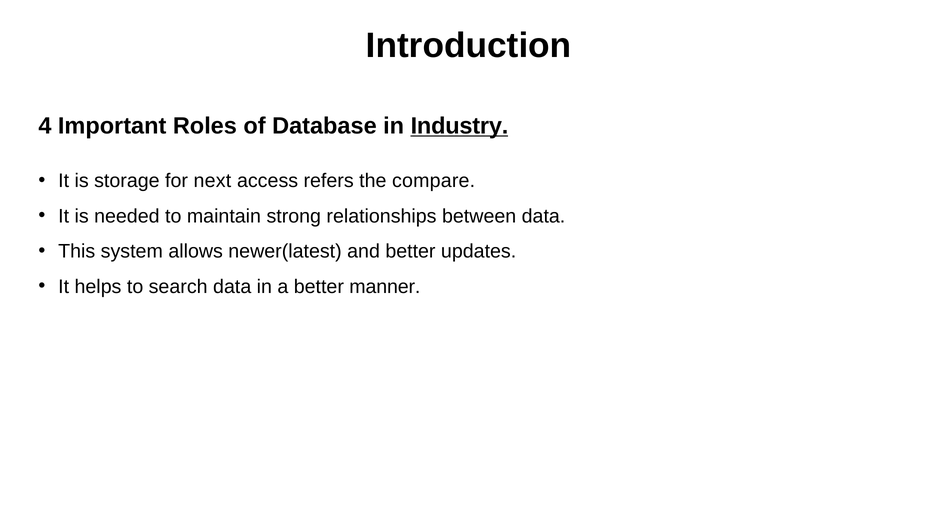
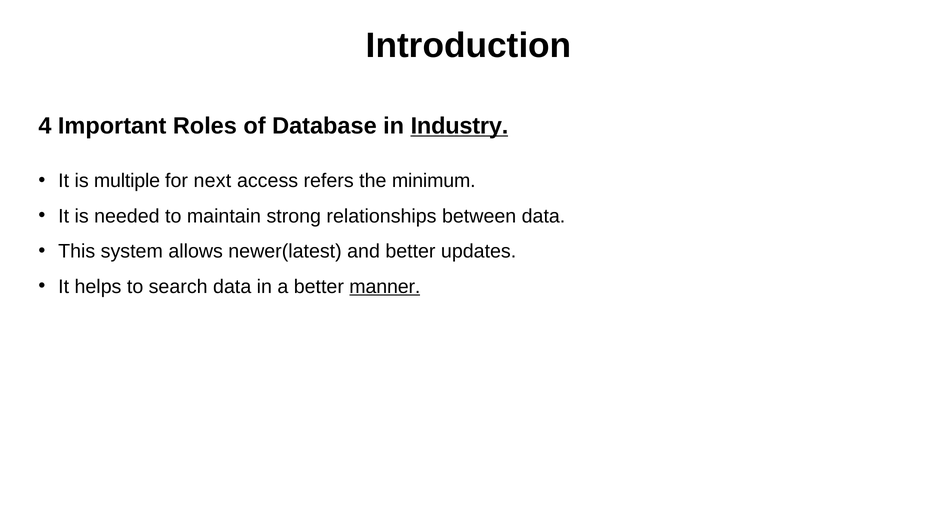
storage: storage -> multiple
compare: compare -> minimum
manner underline: none -> present
